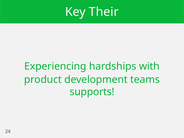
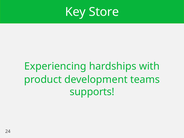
Their: Their -> Store
